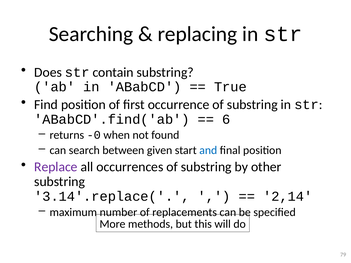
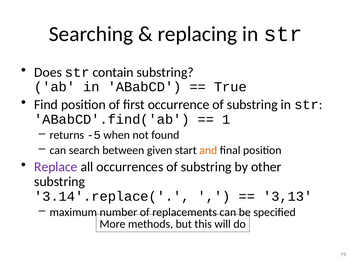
6: 6 -> 1
-0: -0 -> -5
and colour: blue -> orange
2,14: 2,14 -> 3,13
